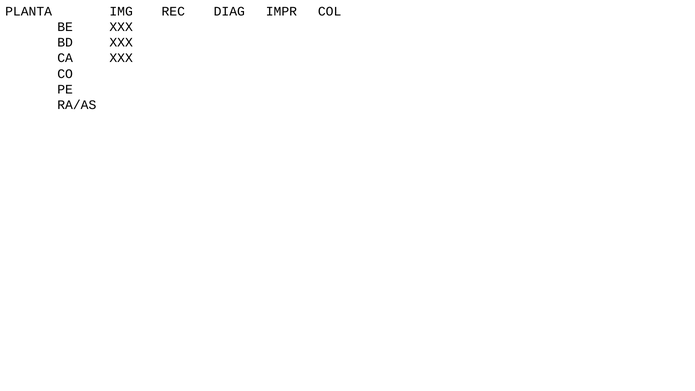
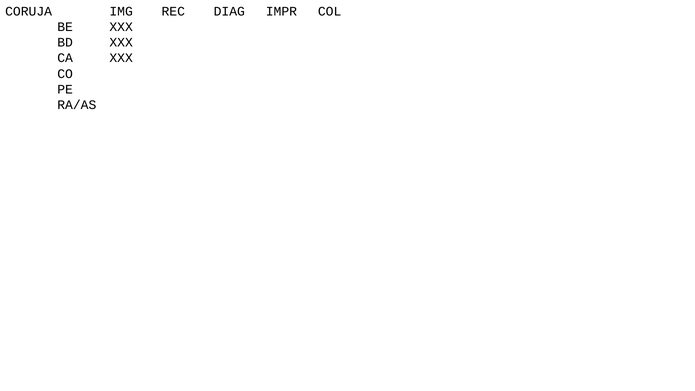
PLANTA: PLANTA -> CORUJA
